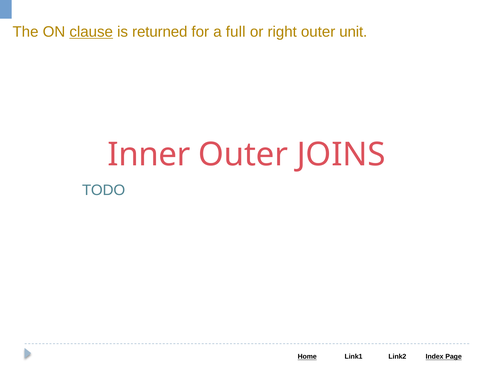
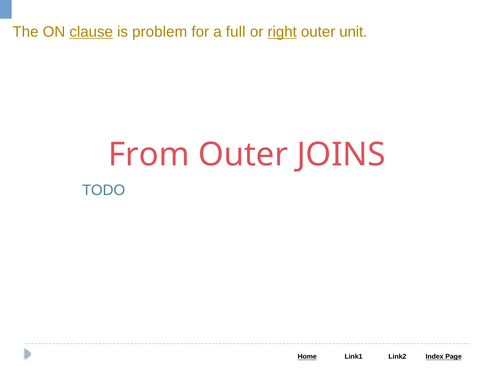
returned: returned -> problem
right underline: none -> present
Inner: Inner -> From
